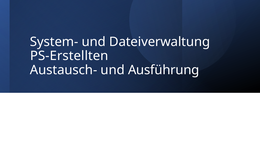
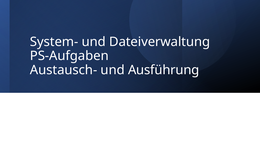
PS-Erstellten: PS-Erstellten -> PS-Aufgaben
